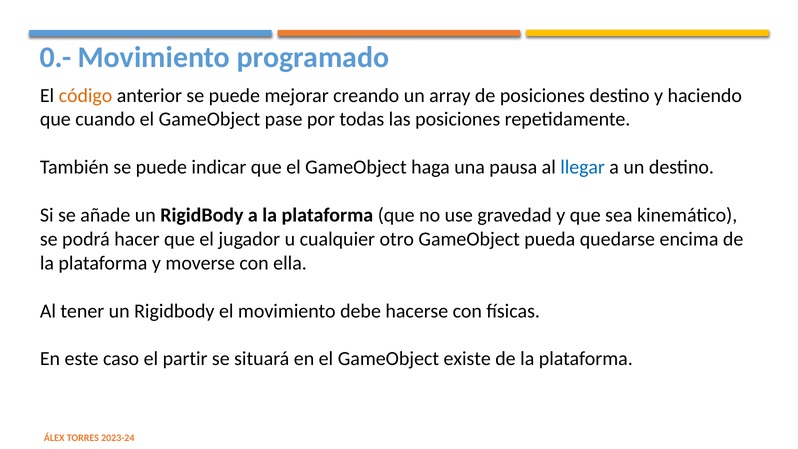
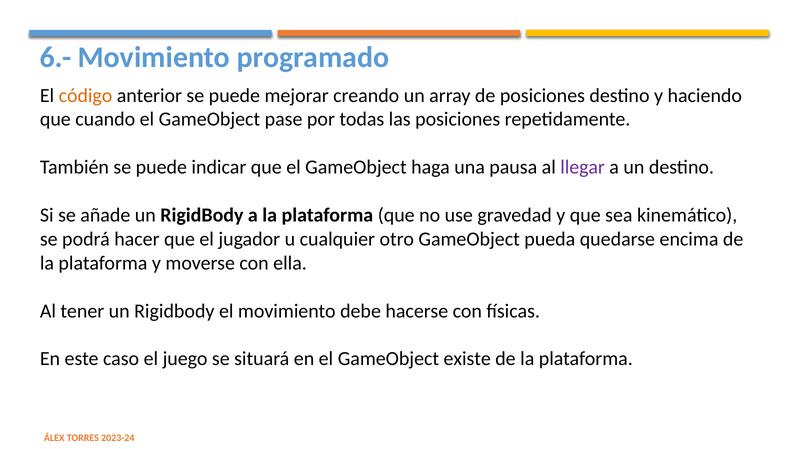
0.-: 0.- -> 6.-
llegar colour: blue -> purple
partir: partir -> juego
